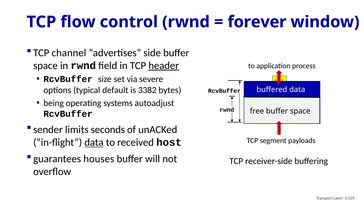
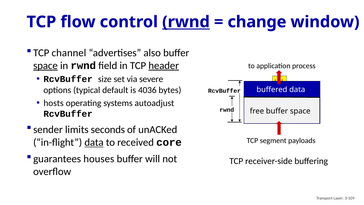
rwnd at (186, 22) underline: none -> present
forever: forever -> change
side: side -> also
space at (45, 66) underline: none -> present
3382: 3382 -> 4036
being: being -> hosts
host: host -> core
